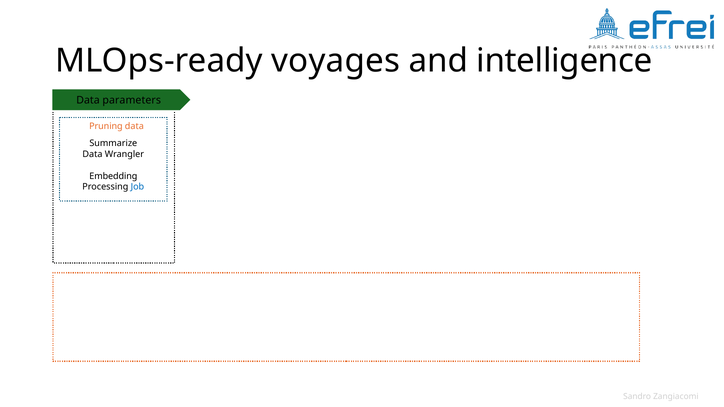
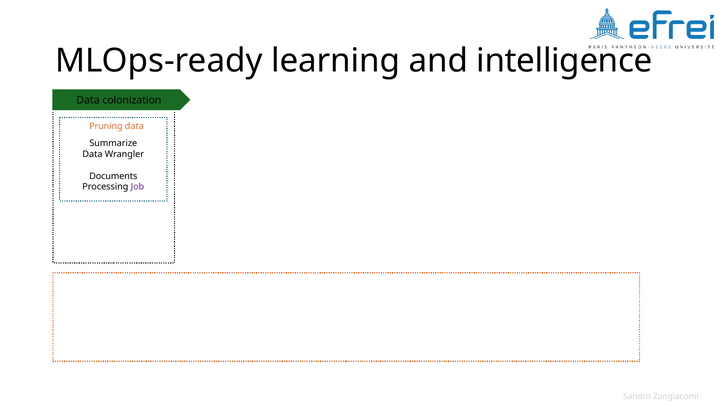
voyages: voyages -> learning
parameters: parameters -> colonization
Embedding: Embedding -> Documents
Job colour: blue -> purple
